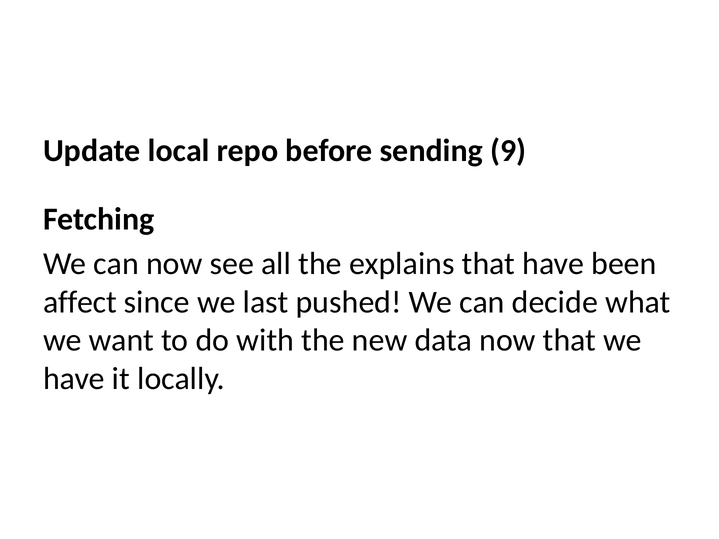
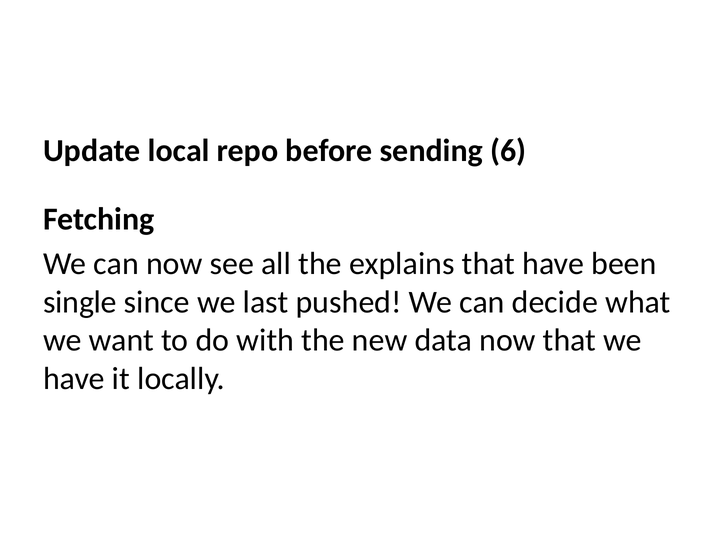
9: 9 -> 6
affect: affect -> single
